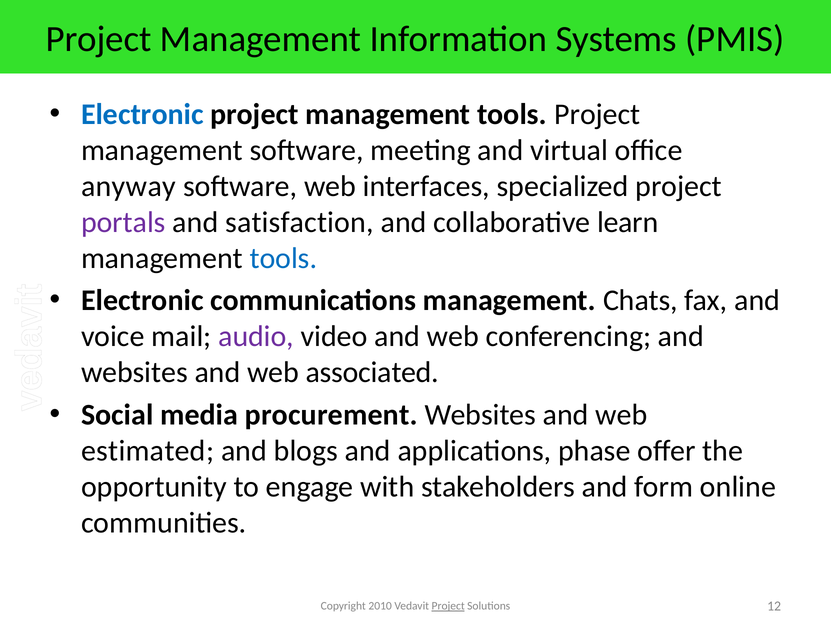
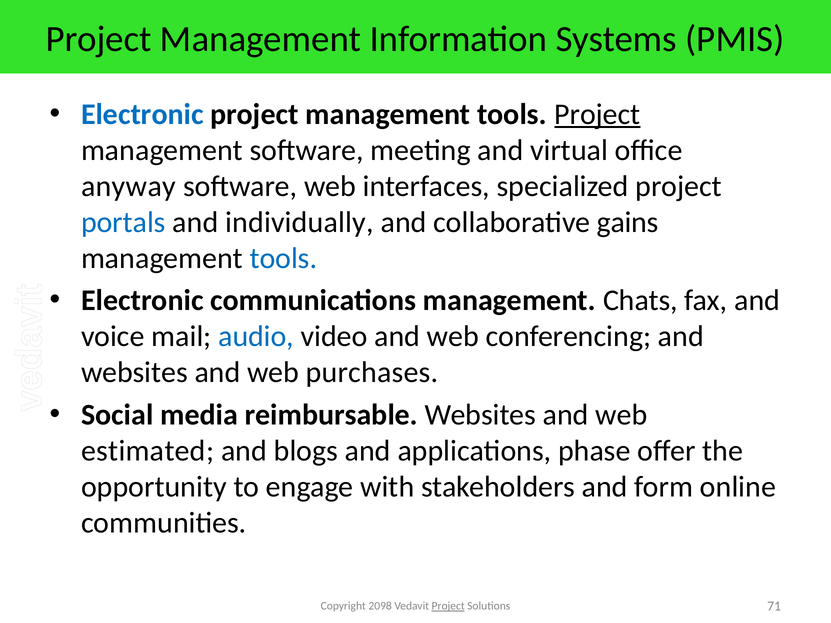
Project at (597, 114) underline: none -> present
portals colour: purple -> blue
satisfaction: satisfaction -> individually
learn: learn -> gains
audio colour: purple -> blue
associated: associated -> purchases
procurement: procurement -> reimbursable
2010: 2010 -> 2098
12: 12 -> 71
